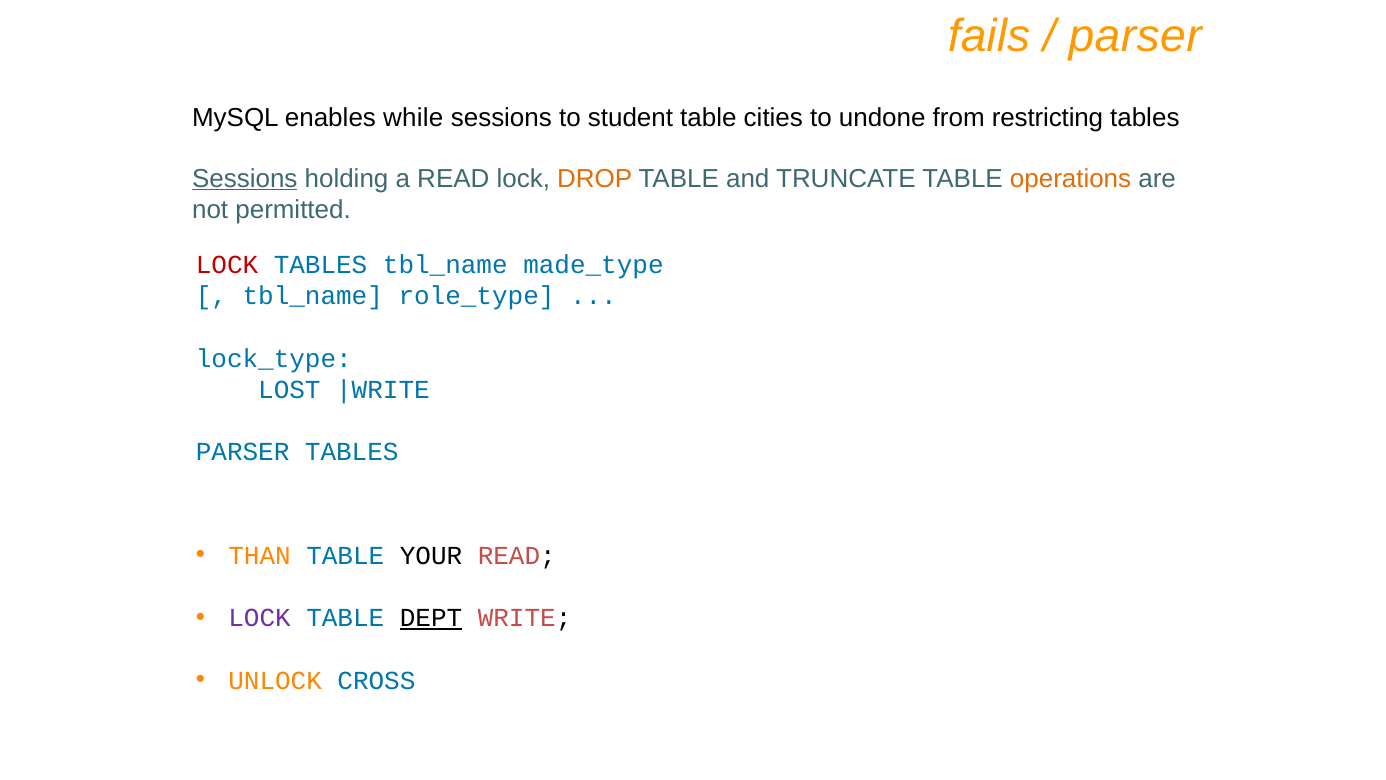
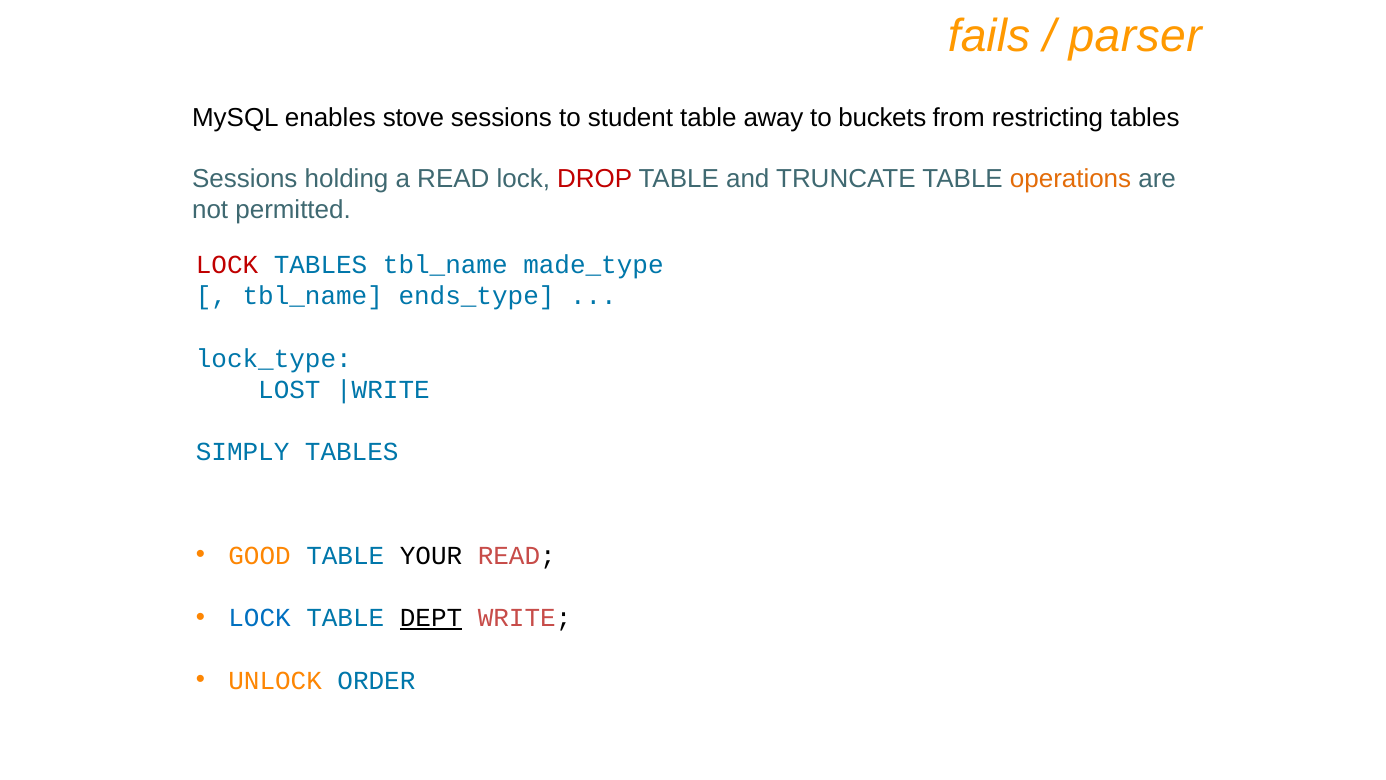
while: while -> stove
cities: cities -> away
undone: undone -> buckets
Sessions at (245, 178) underline: present -> none
DROP colour: orange -> red
role_type: role_type -> ends_type
PARSER at (243, 452): PARSER -> SIMPLY
THAN: THAN -> GOOD
LOCK at (260, 618) colour: purple -> blue
CROSS: CROSS -> ORDER
